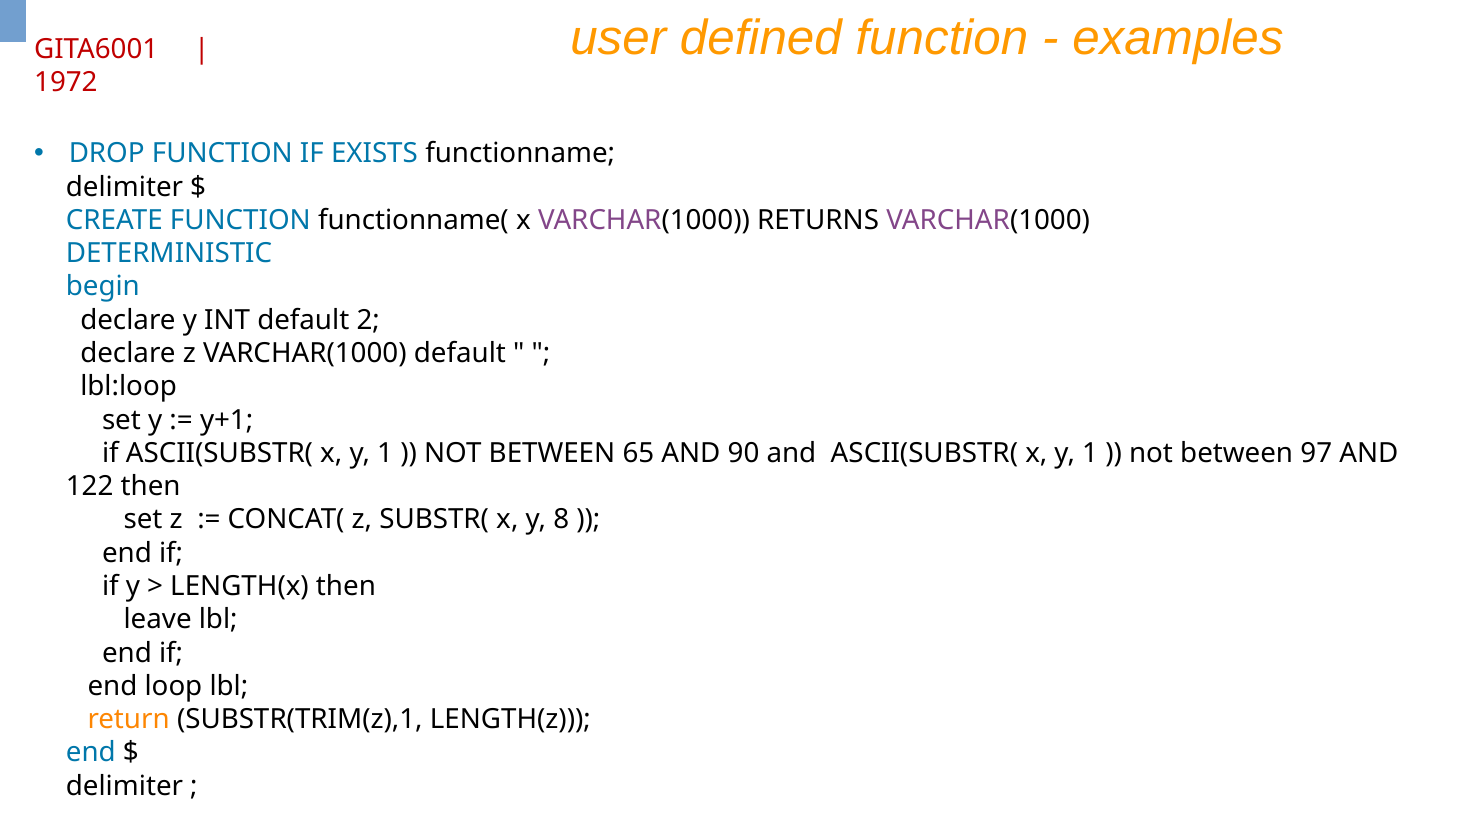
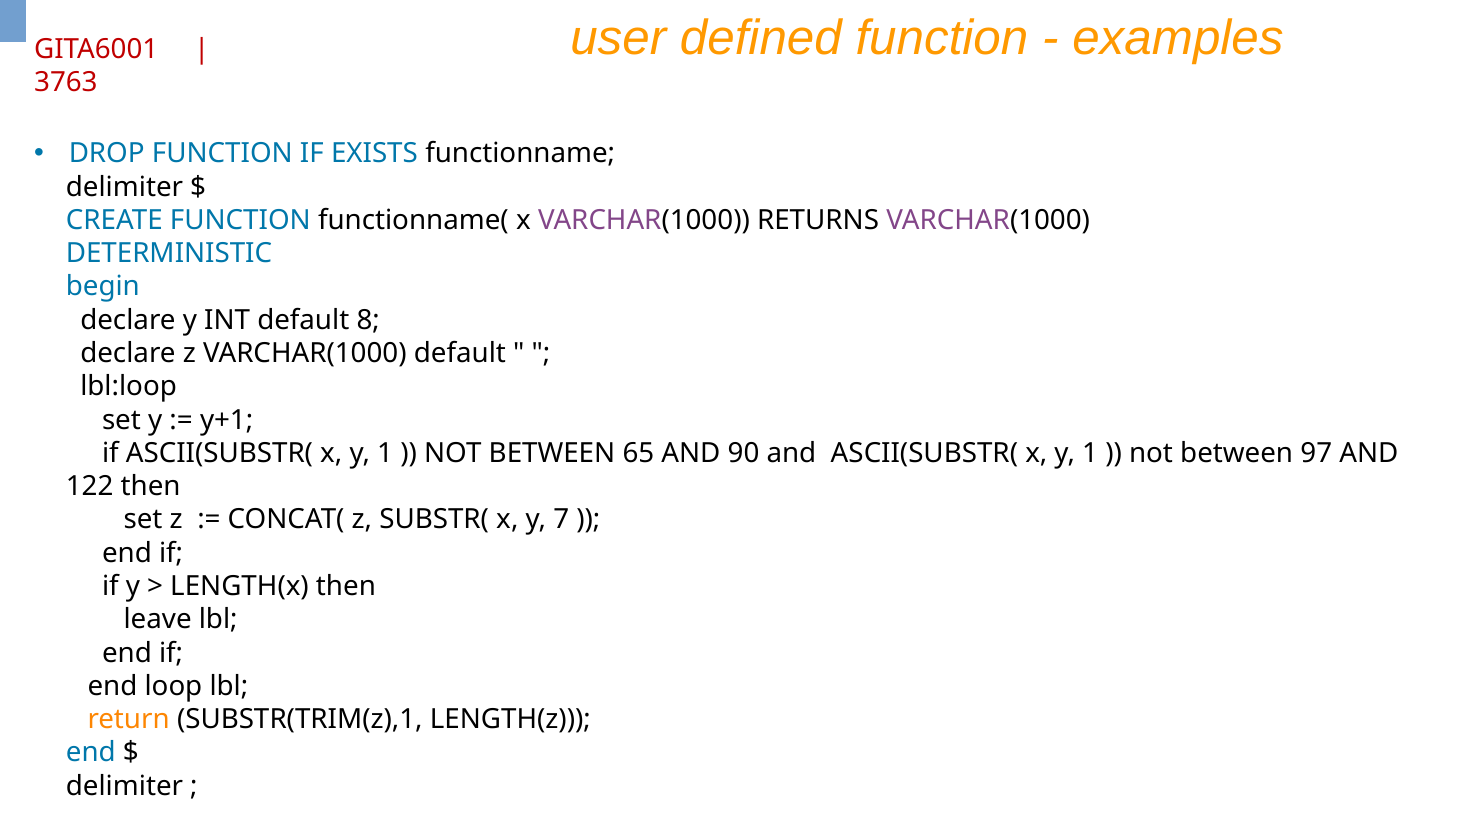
1972: 1972 -> 3763
2: 2 -> 8
8: 8 -> 7
